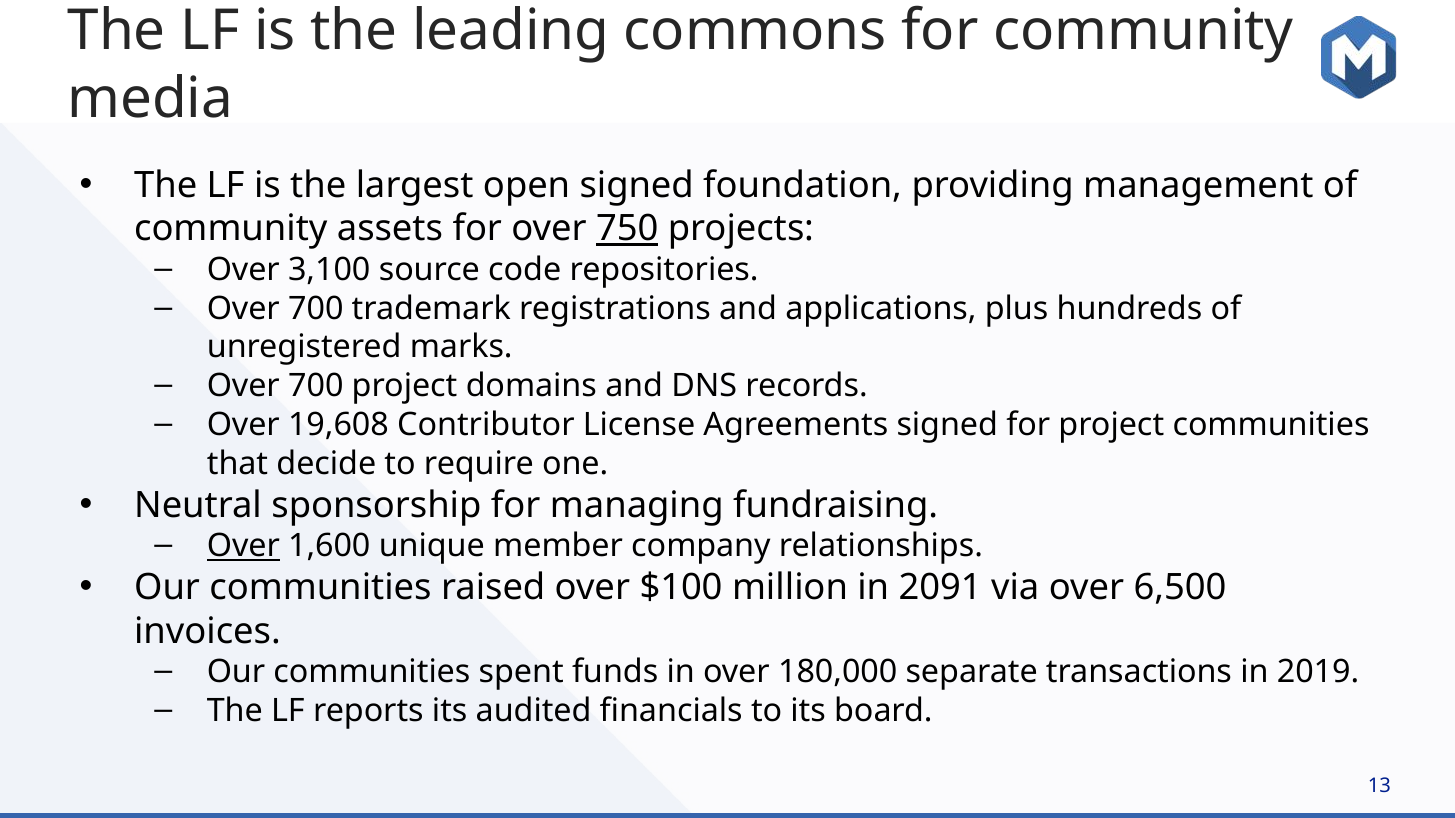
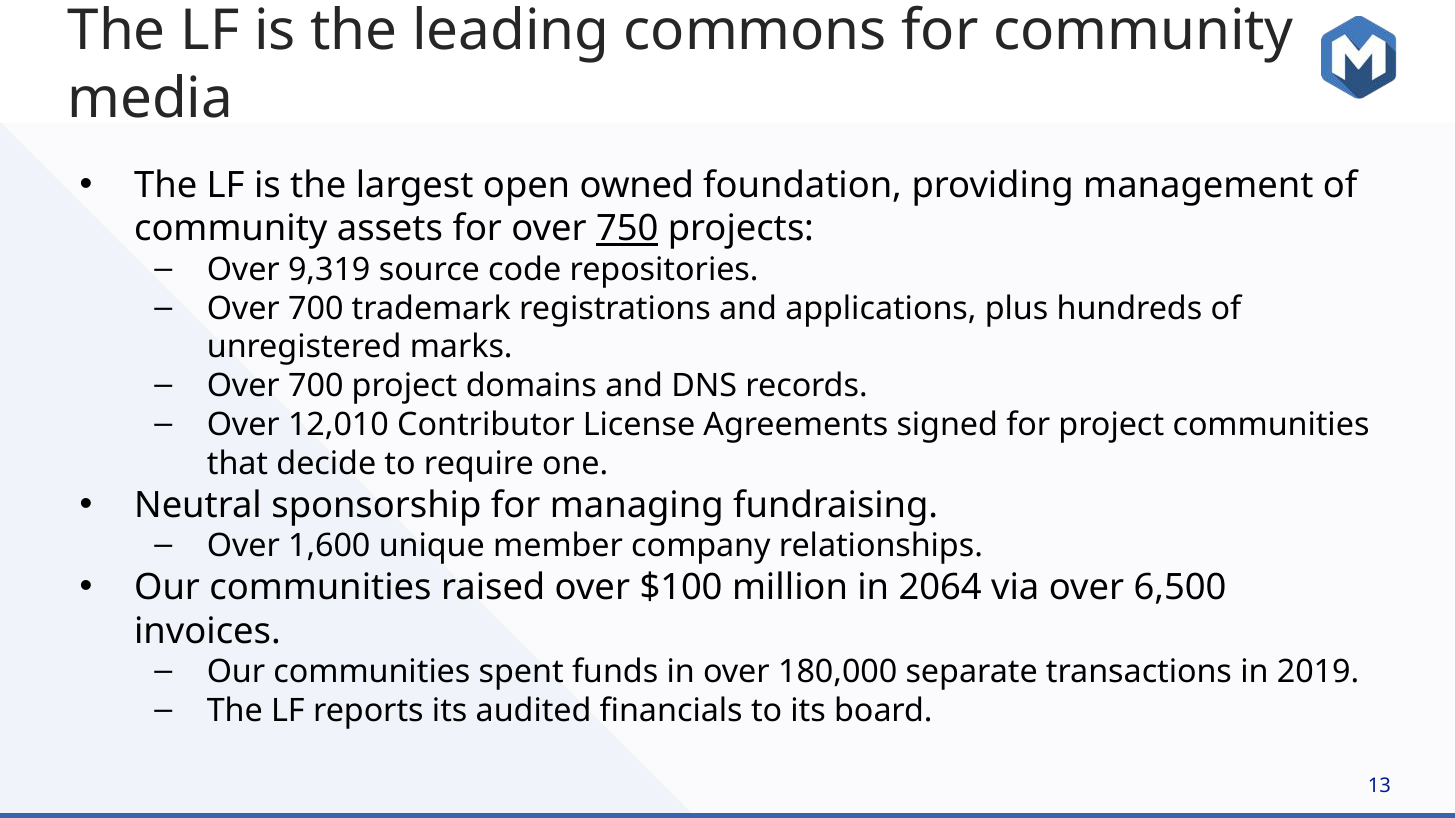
open signed: signed -> owned
3,100: 3,100 -> 9,319
19,608: 19,608 -> 12,010
Over at (243, 546) underline: present -> none
2091: 2091 -> 2064
